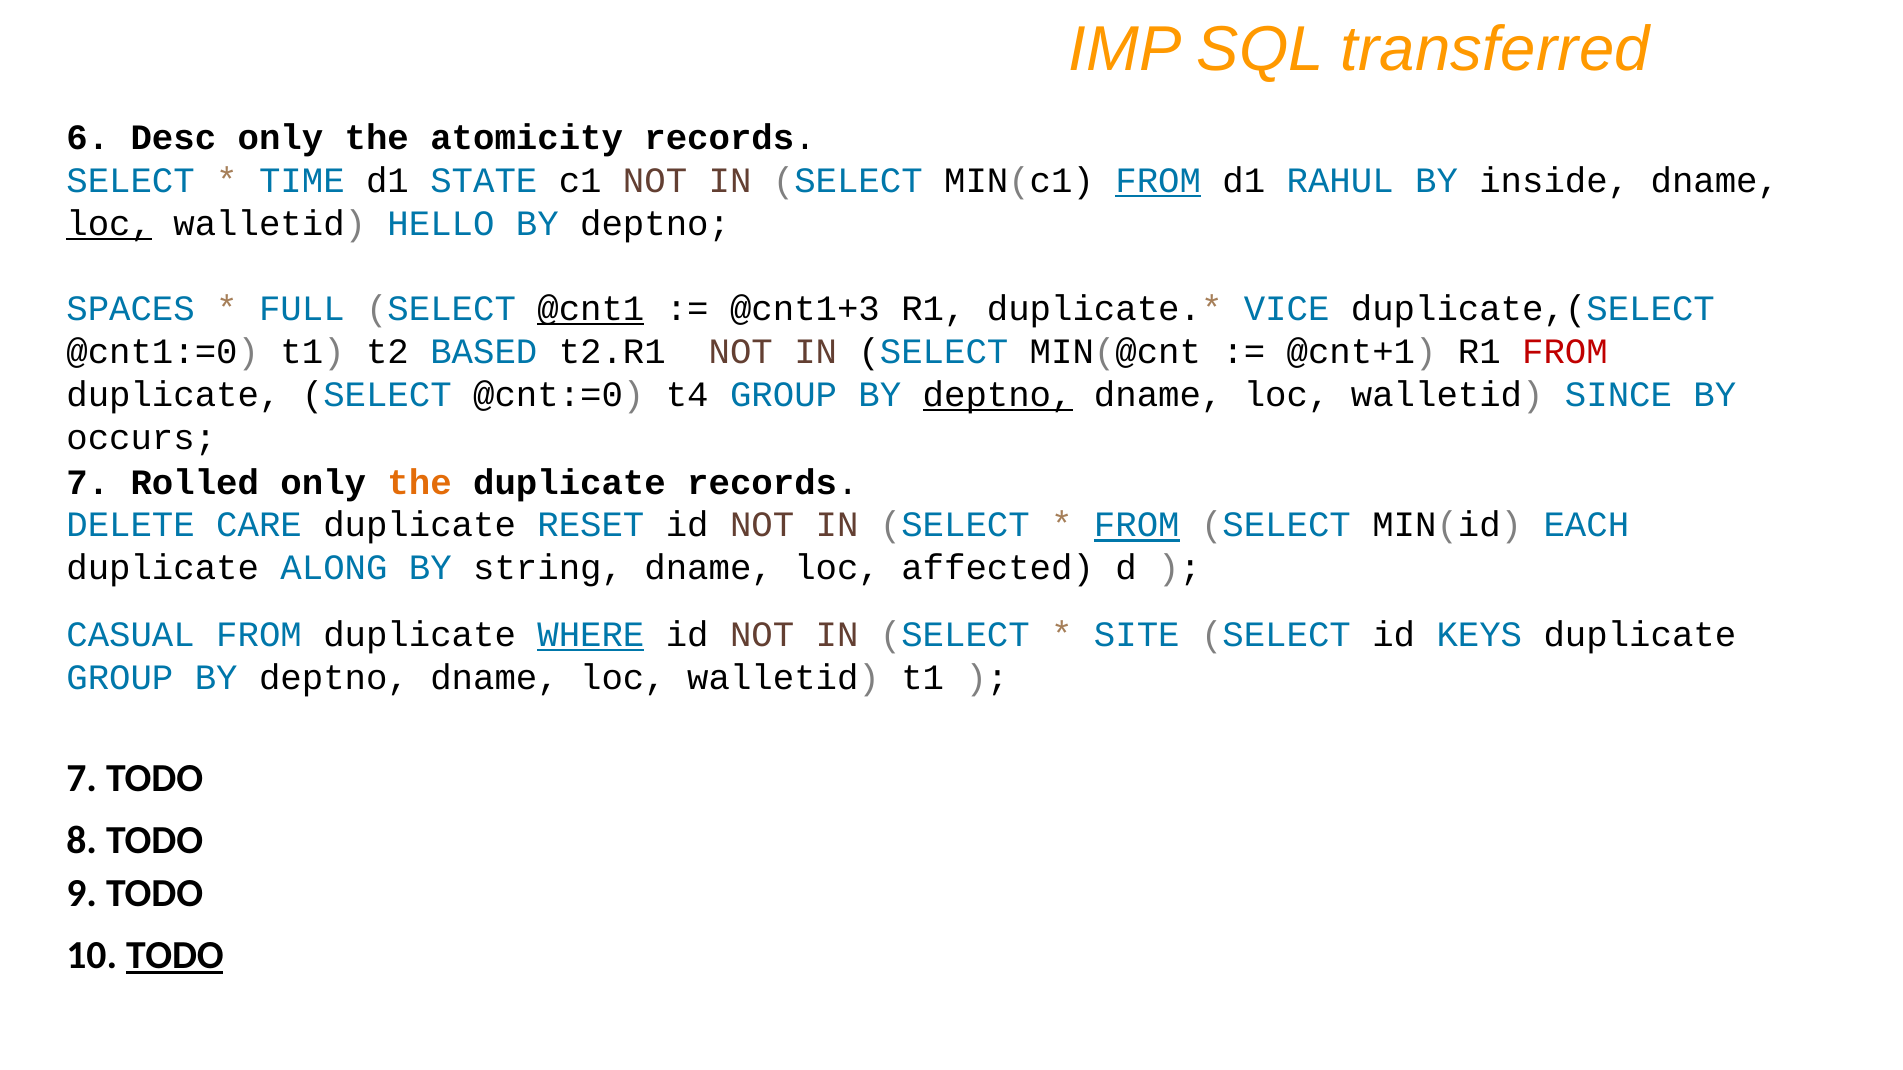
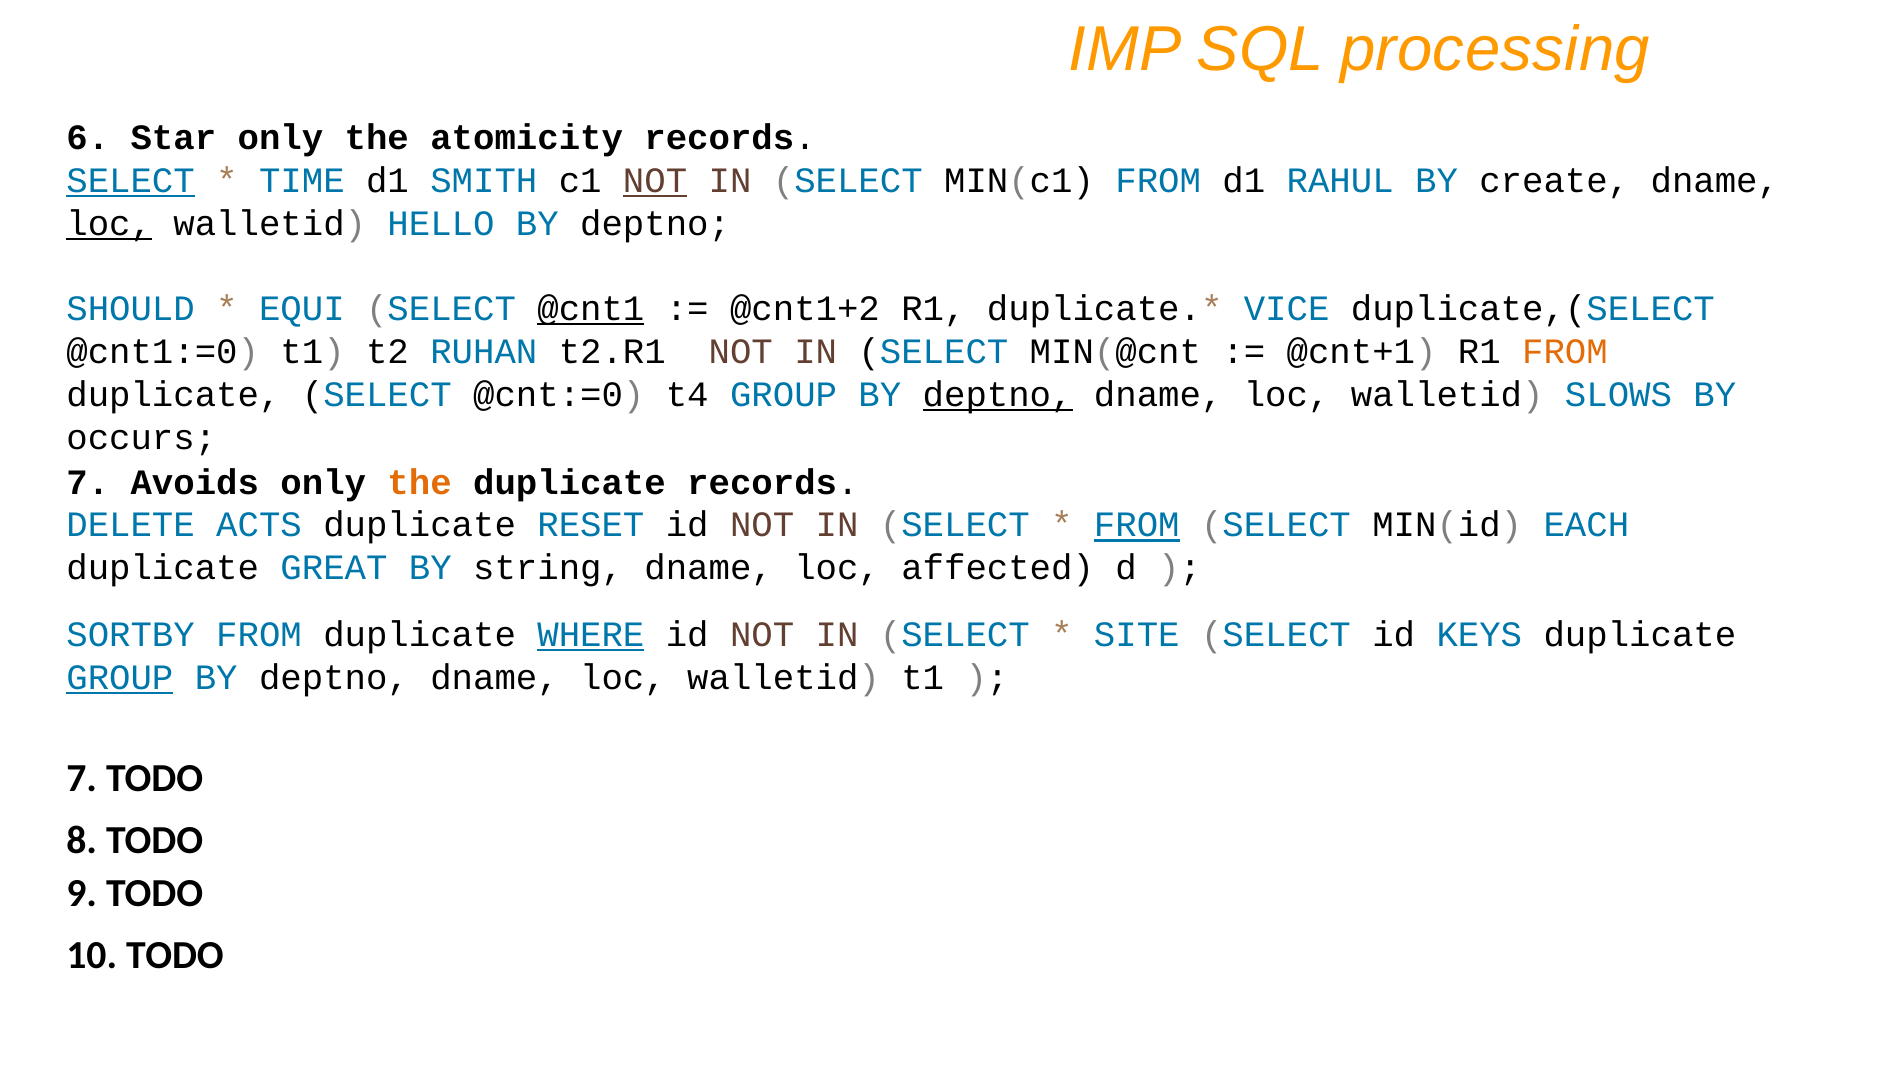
transferred: transferred -> processing
Desc: Desc -> Star
SELECT at (131, 181) underline: none -> present
STATE: STATE -> SMITH
NOT at (655, 181) underline: none -> present
FROM at (1158, 181) underline: present -> none
inside: inside -> create
SPACES: SPACES -> SHOULD
FULL: FULL -> EQUI
@cnt1+3: @cnt1+3 -> @cnt1+2
BASED: BASED -> RUHAN
FROM at (1565, 352) colour: red -> orange
SINCE: SINCE -> SLOWS
Rolled: Rolled -> Avoids
CARE: CARE -> ACTS
ALONG: ALONG -> GREAT
CASUAL: CASUAL -> SORTBY
GROUP at (120, 678) underline: none -> present
TODO at (175, 956) underline: present -> none
